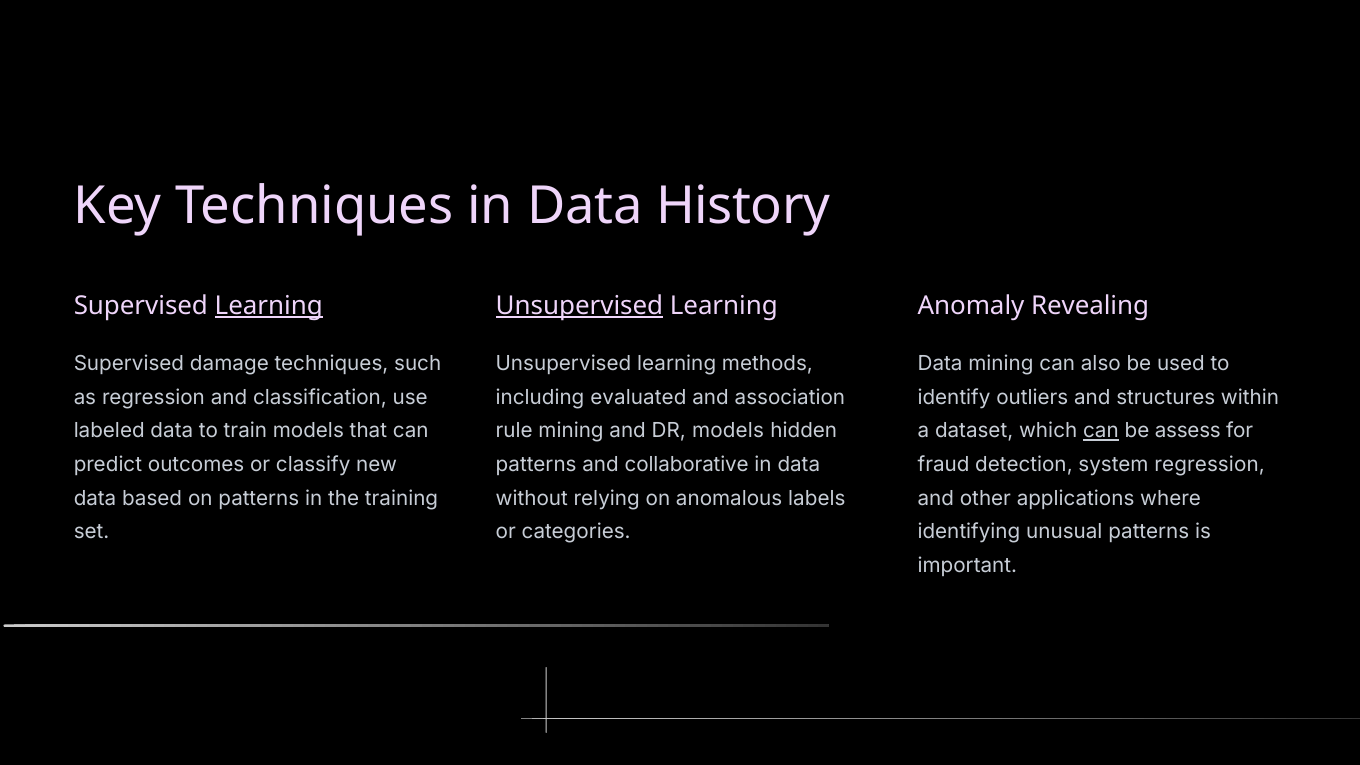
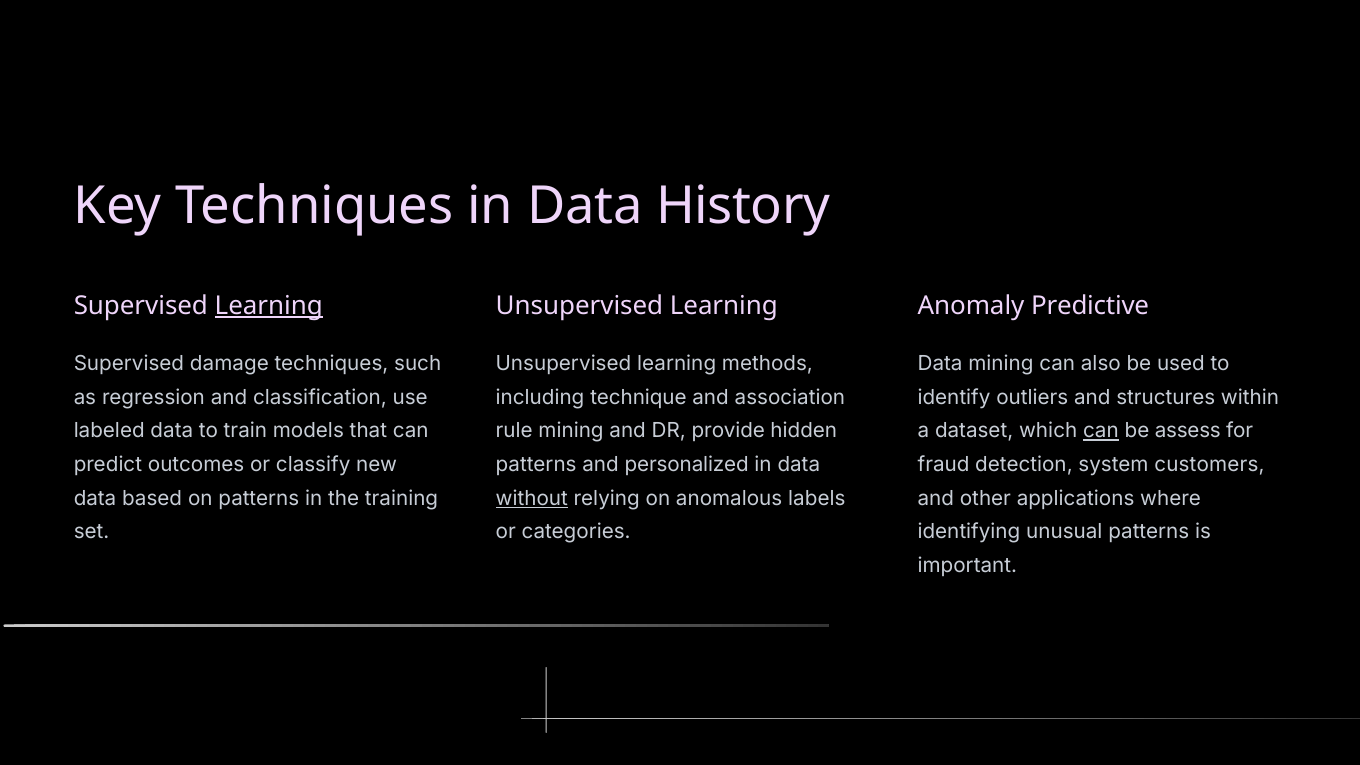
Unsupervised at (579, 306) underline: present -> none
Revealing: Revealing -> Predictive
evaluated: evaluated -> technique
DR models: models -> provide
collaborative: collaborative -> personalized
system regression: regression -> customers
without underline: none -> present
